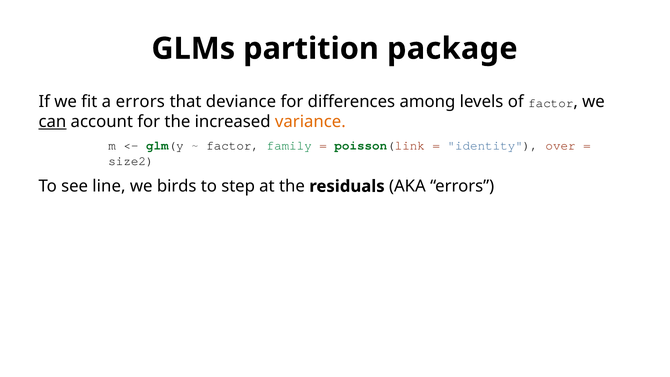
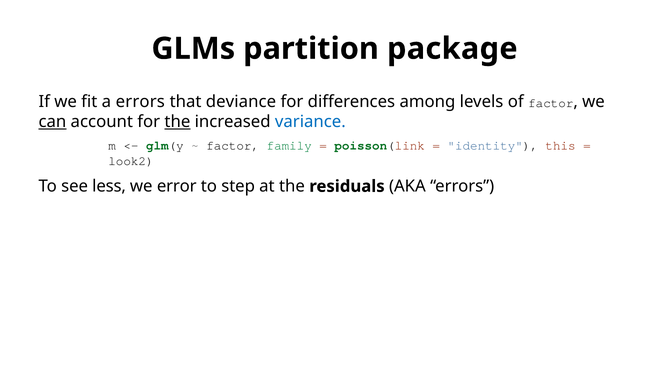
the at (177, 122) underline: none -> present
variance colour: orange -> blue
over: over -> this
size2: size2 -> look2
line: line -> less
birds: birds -> error
